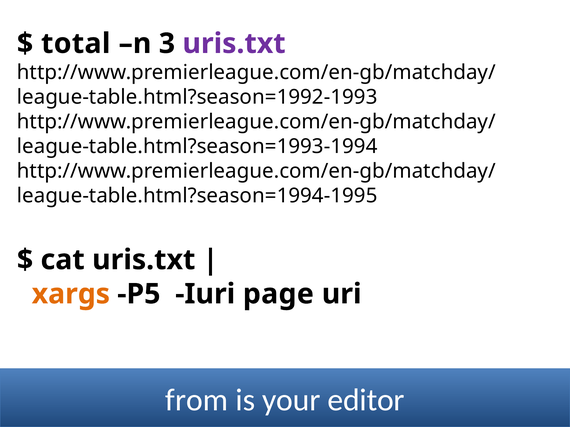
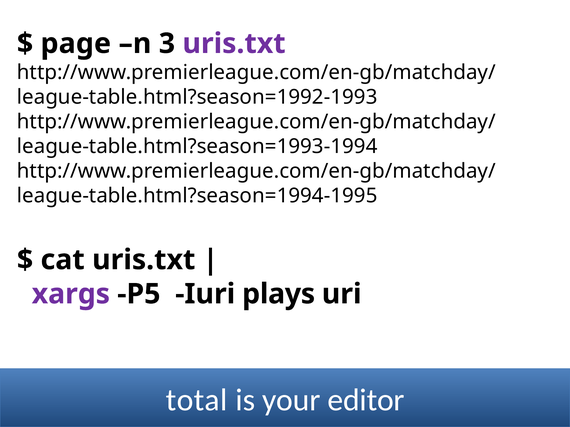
total: total -> page
xargs colour: orange -> purple
page: page -> plays
from: from -> total
